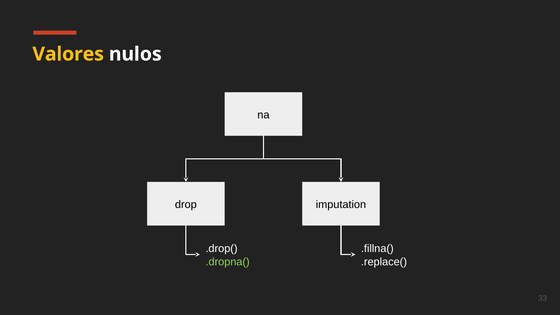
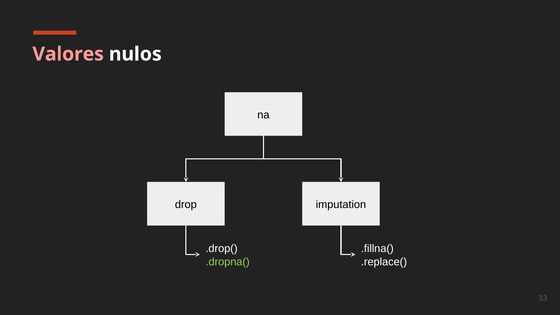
Valores colour: yellow -> pink
